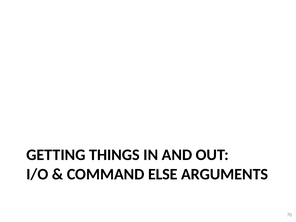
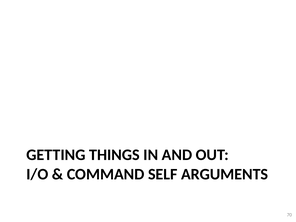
ELSE: ELSE -> SELF
